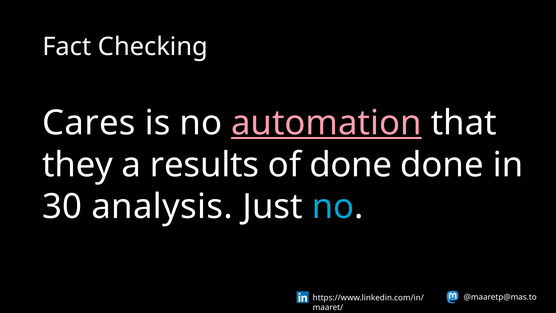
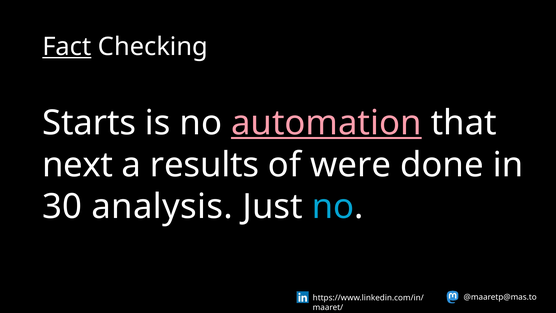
Fact underline: none -> present
Cares: Cares -> Starts
they: they -> next
of done: done -> were
